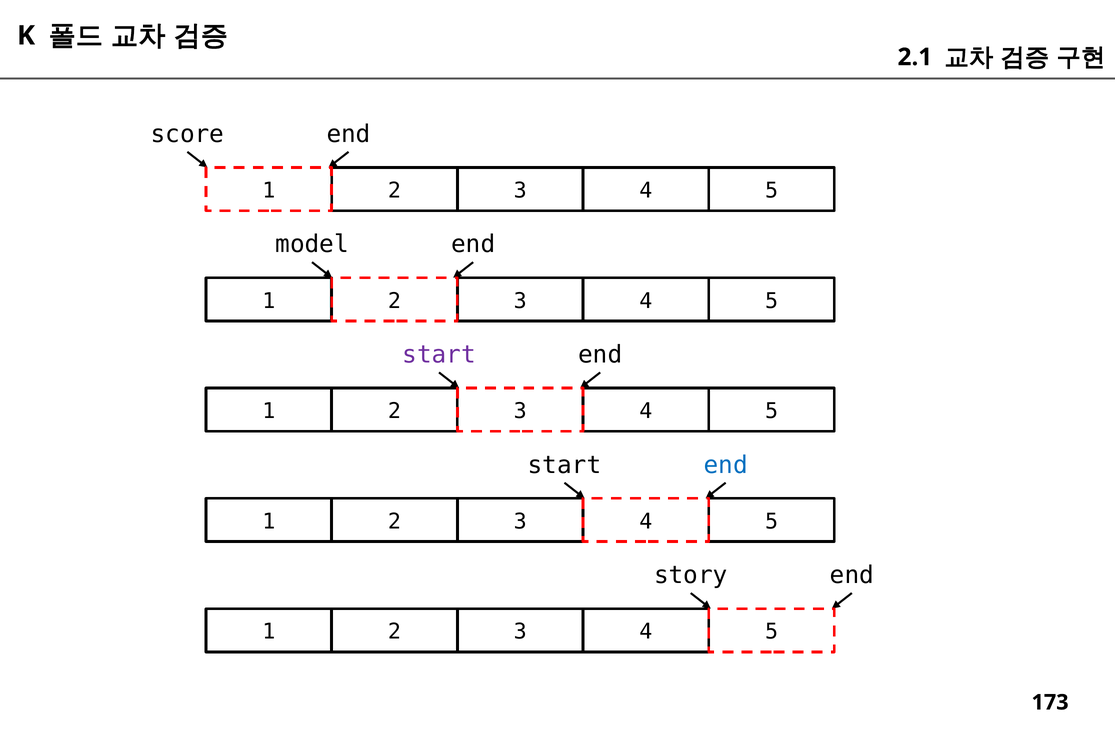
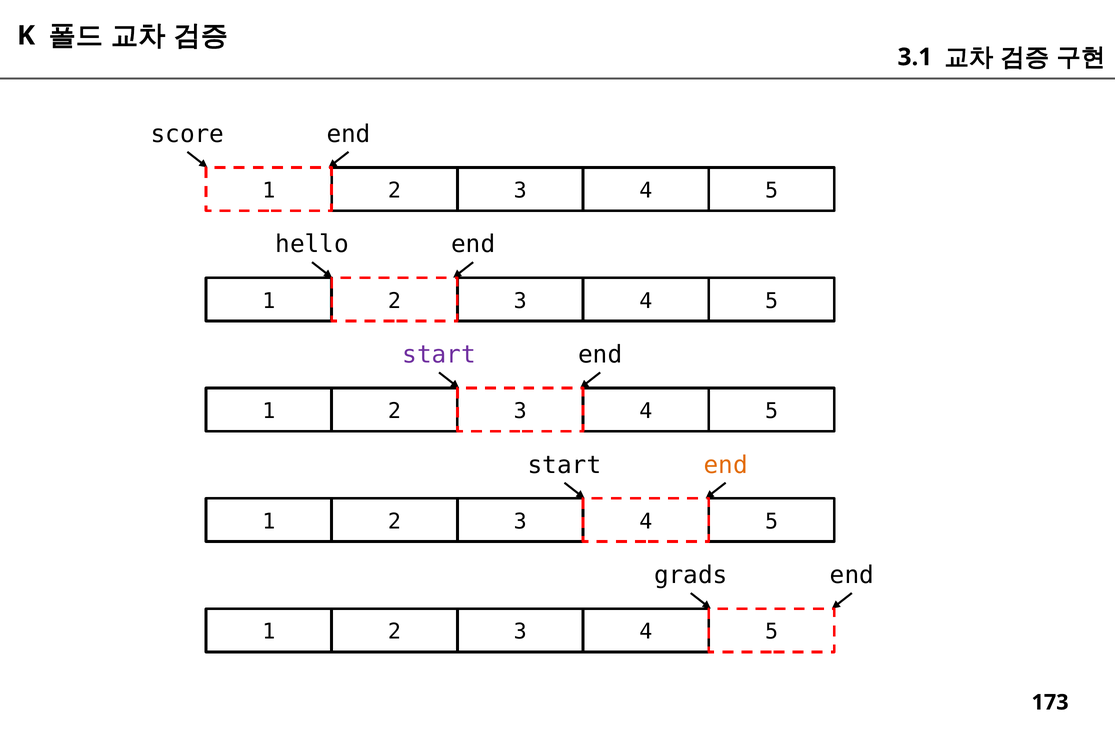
2.1: 2.1 -> 3.1
model: model -> hello
end at (726, 465) colour: blue -> orange
story: story -> grads
